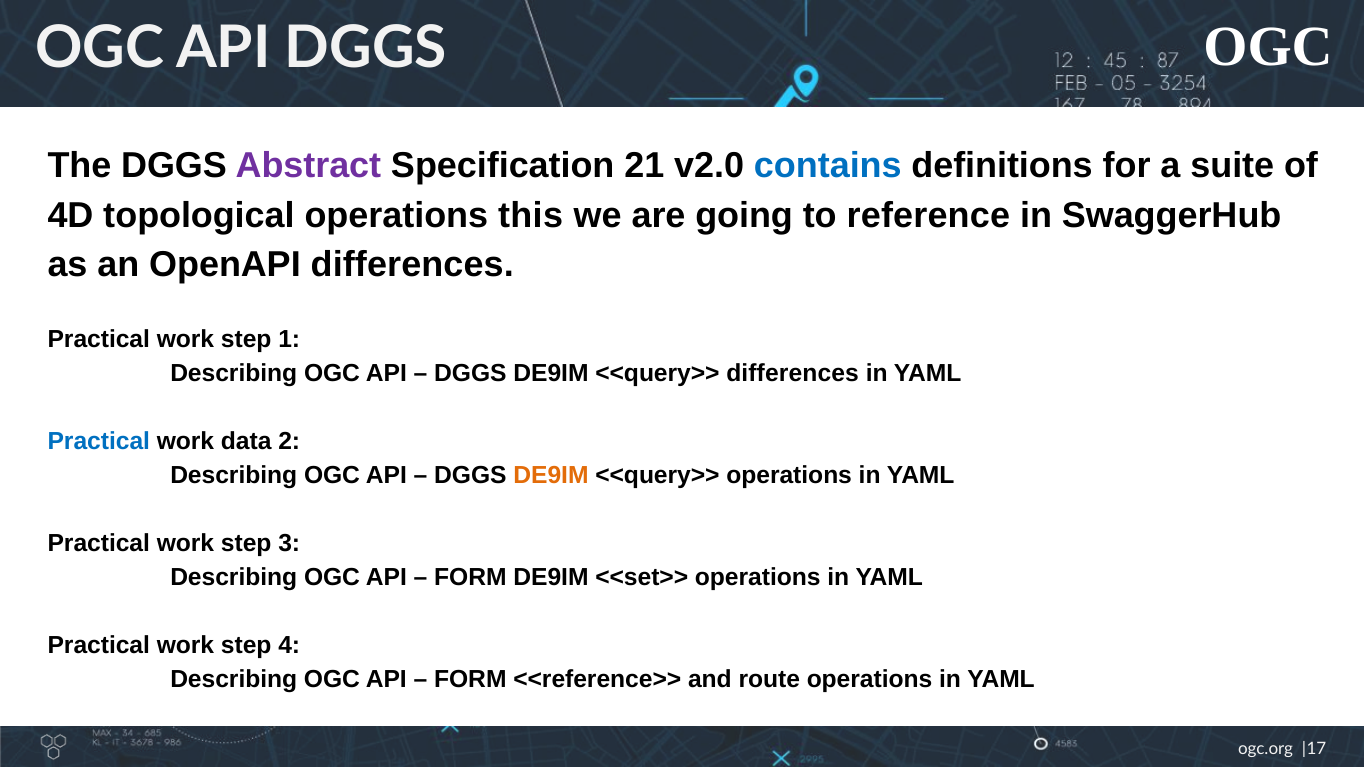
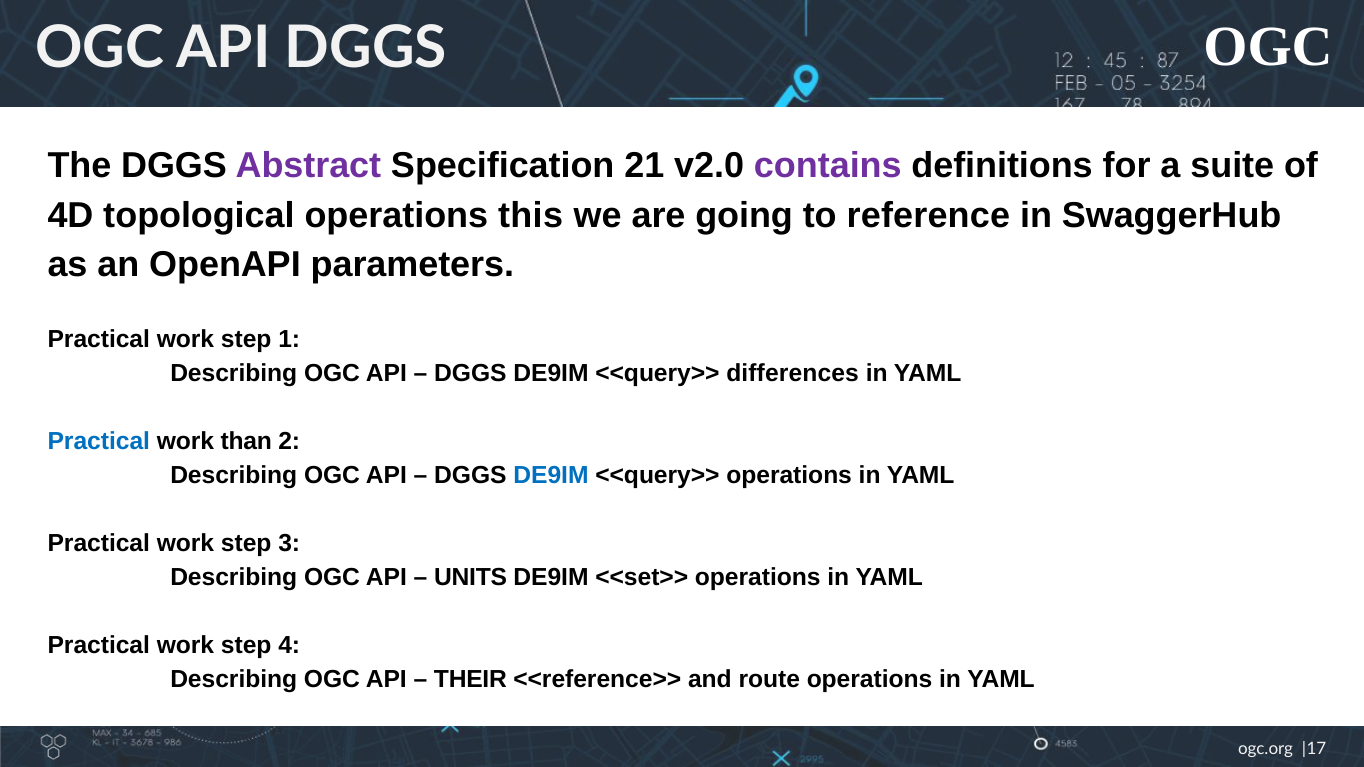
contains colour: blue -> purple
OpenAPI differences: differences -> parameters
data: data -> than
DE9IM at (551, 475) colour: orange -> blue
FORM at (470, 577): FORM -> UNITS
FORM at (470, 679): FORM -> THEIR
